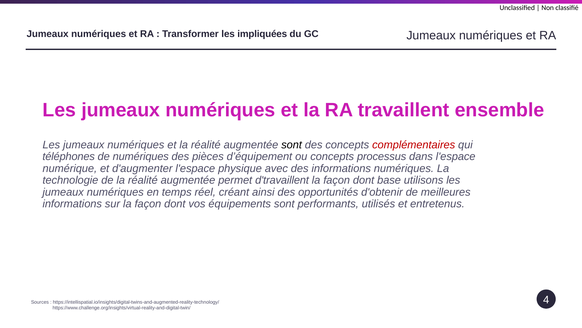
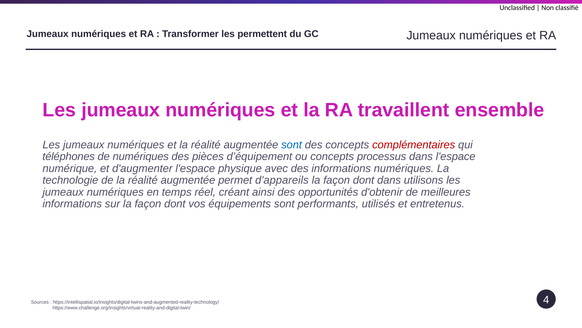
impliquées: impliquées -> permettent
sont at (292, 145) colour: black -> blue
d'travaillent: d'travaillent -> d'appareils
dont base: base -> dans
